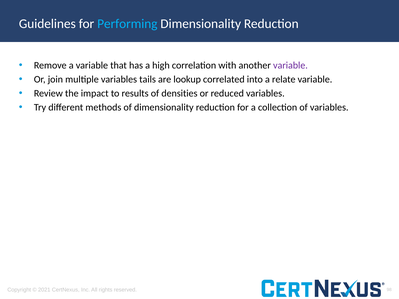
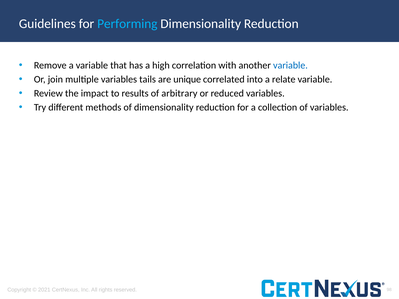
variable at (290, 65) colour: purple -> blue
lookup: lookup -> unique
densities: densities -> arbitrary
